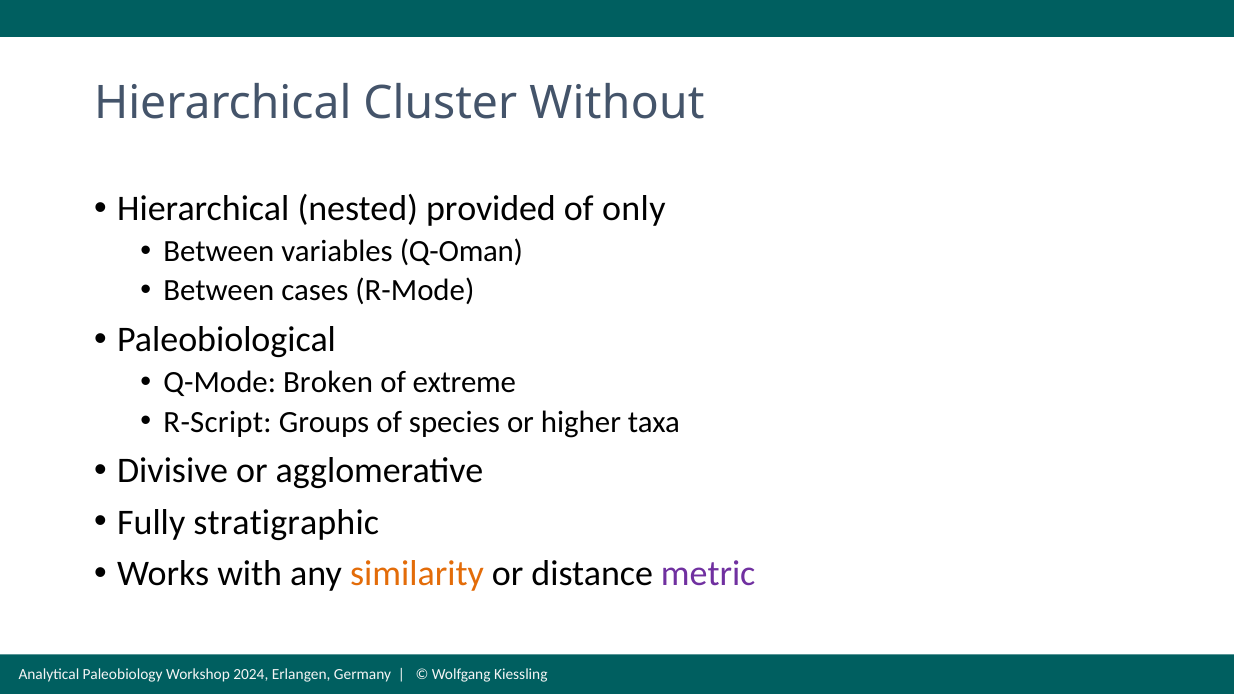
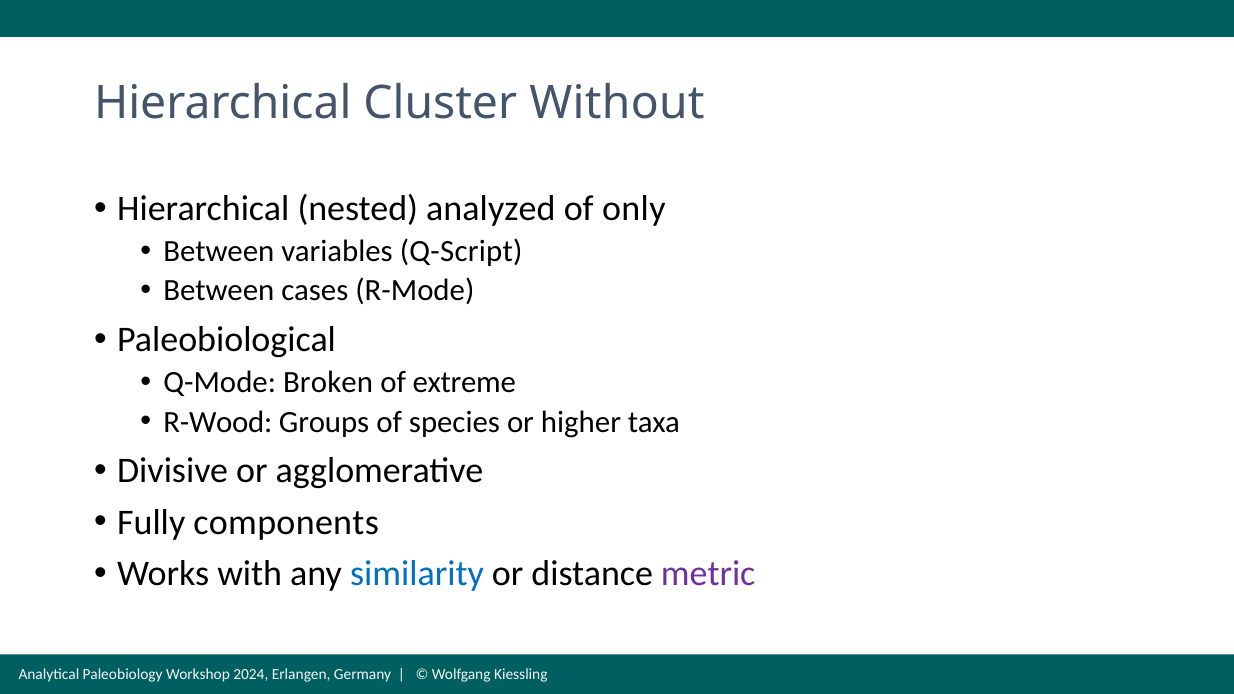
provided: provided -> analyzed
Q-Oman: Q-Oman -> Q-Script
R-Script: R-Script -> R-Wood
stratigraphic: stratigraphic -> components
similarity colour: orange -> blue
